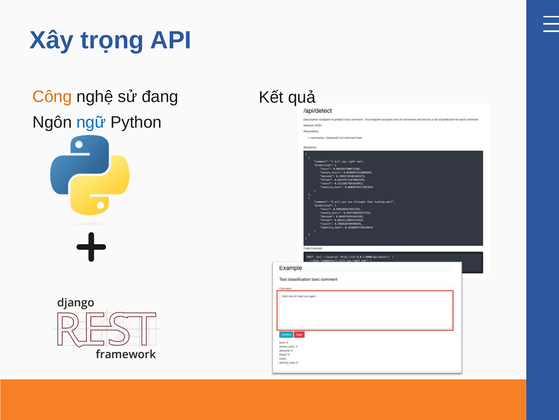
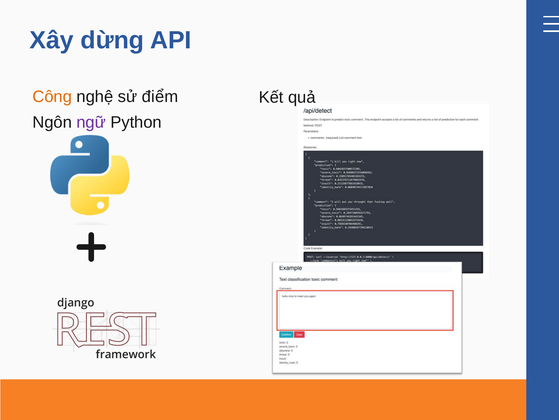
trọng: trọng -> dừng
đang: đang -> điểm
ngữ colour: blue -> purple
